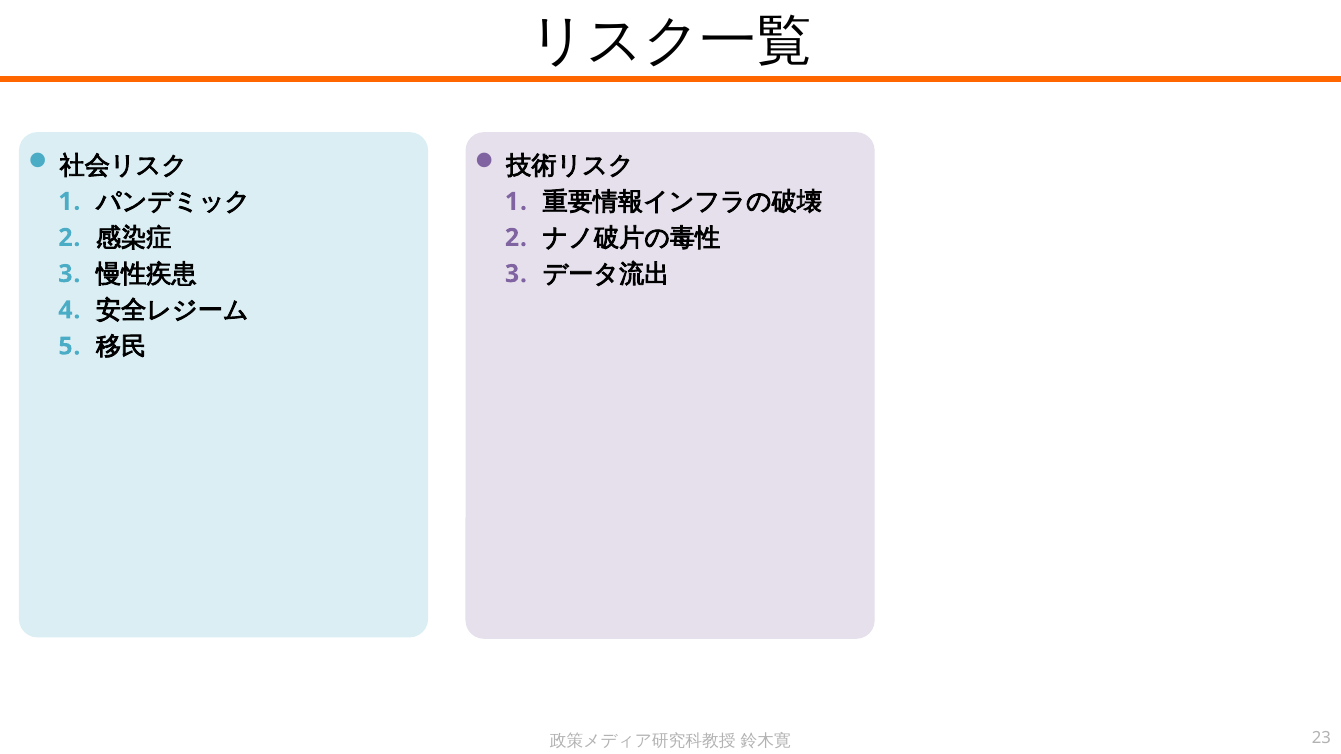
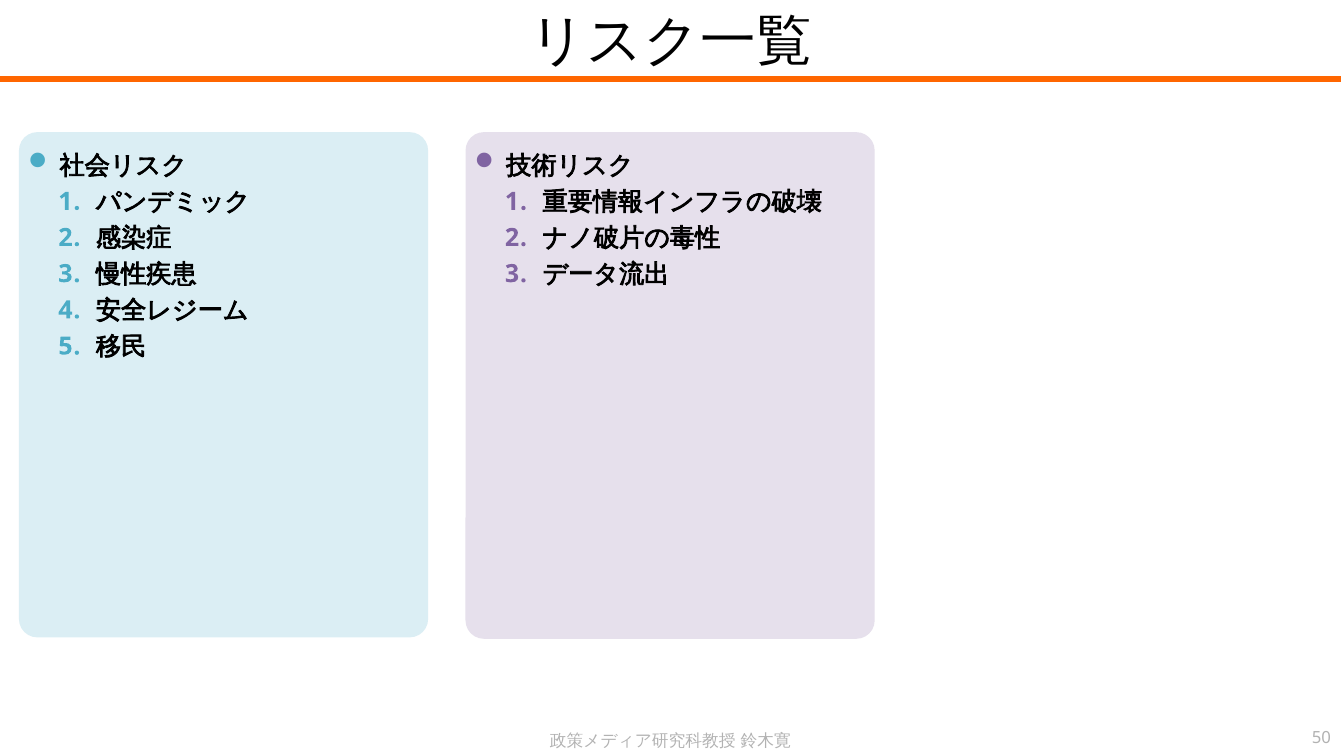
23: 23 -> 50
